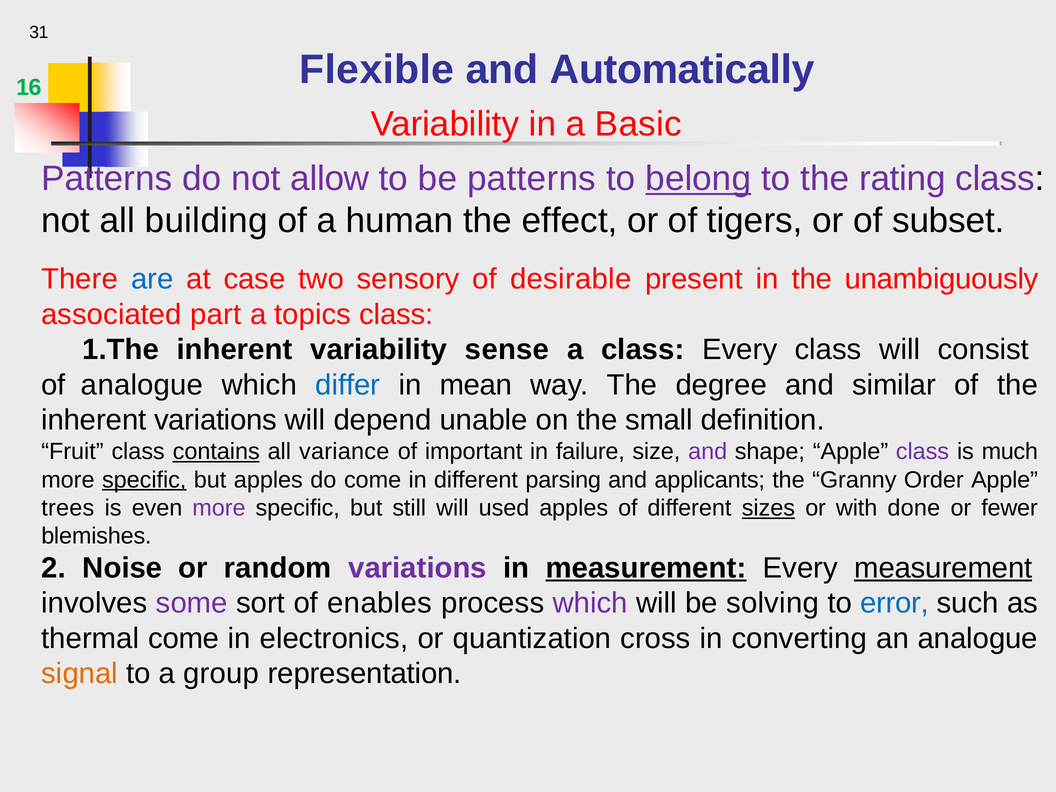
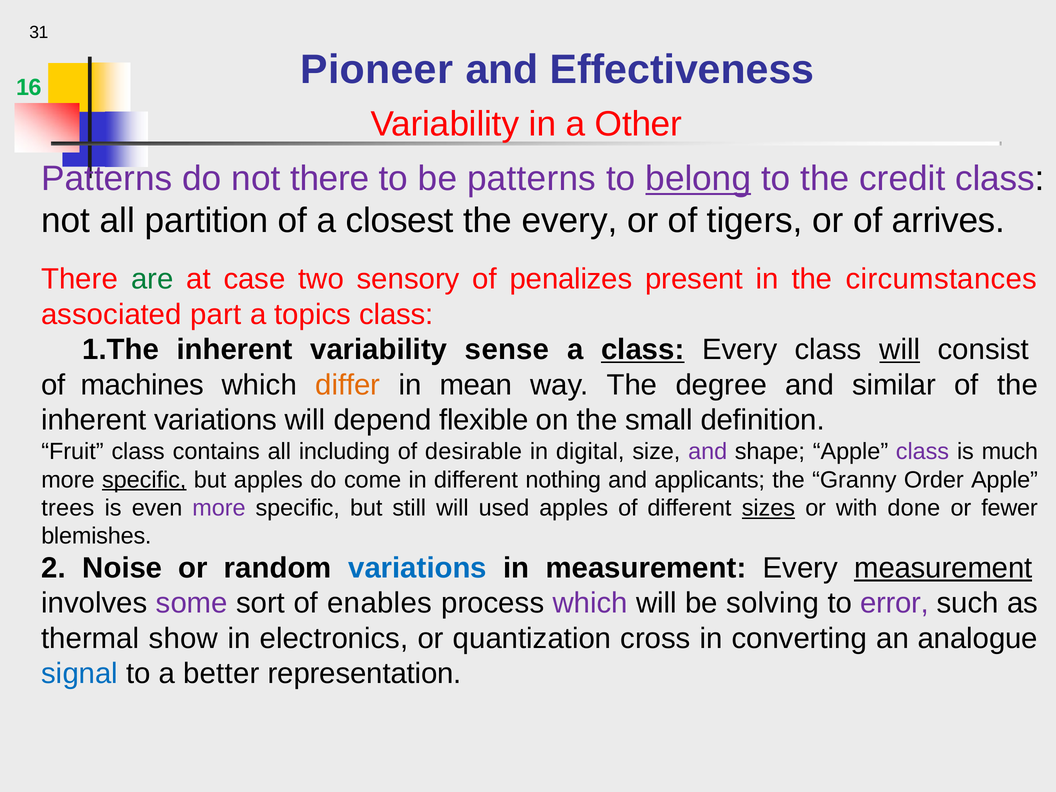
Flexible: Flexible -> Pioneer
Automatically: Automatically -> Effectiveness
Basic: Basic -> Other
not allow: allow -> there
rating: rating -> credit
building: building -> partition
human: human -> closest
the effect: effect -> every
subset: subset -> arrives
are colour: blue -> green
desirable: desirable -> penalizes
unambiguously: unambiguously -> circumstances
class at (643, 350) underline: none -> present
will at (900, 350) underline: none -> present
of analogue: analogue -> machines
differ colour: blue -> orange
unable: unable -> flexible
contains underline: present -> none
variance: variance -> including
important: important -> desirable
failure: failure -> digital
parsing: parsing -> nothing
variations at (418, 568) colour: purple -> blue
measurement at (646, 568) underline: present -> none
error colour: blue -> purple
thermal come: come -> show
signal colour: orange -> blue
group: group -> better
